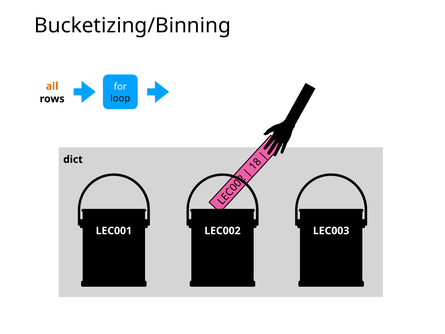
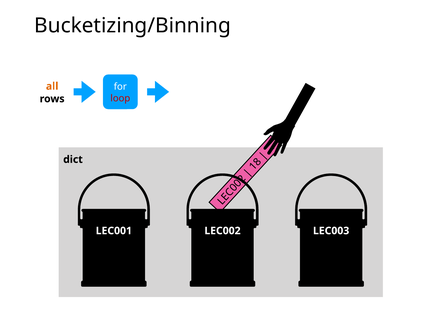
loop colour: black -> red
